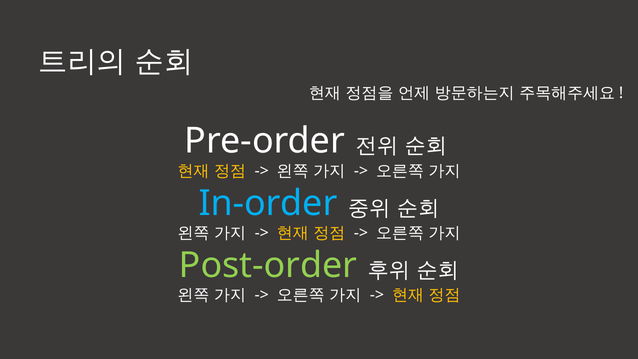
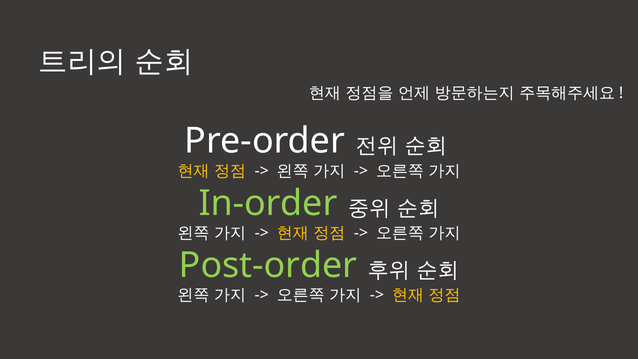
In-order colour: light blue -> light green
